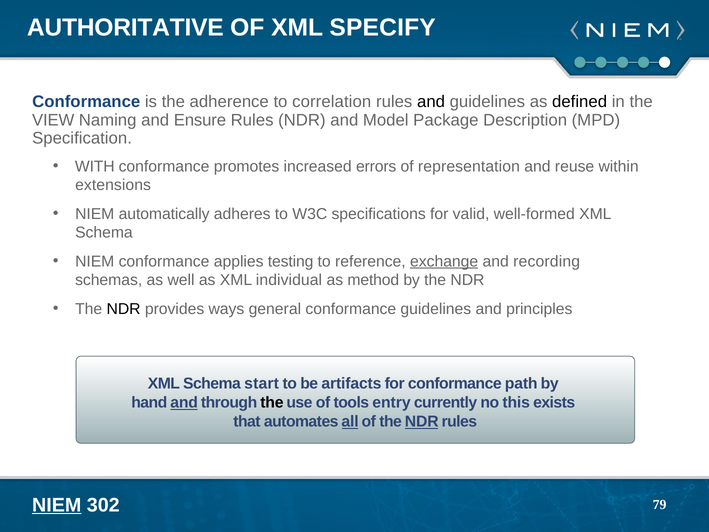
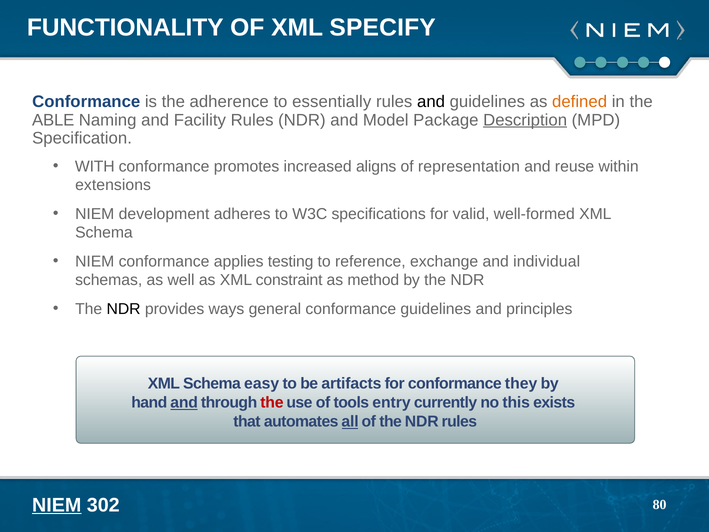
AUTHORITATIVE: AUTHORITATIVE -> FUNCTIONALITY
correlation: correlation -> essentially
defined colour: black -> orange
VIEW: VIEW -> ABLE
Ensure: Ensure -> Facility
Description underline: none -> present
errors: errors -> aligns
automatically: automatically -> development
exchange underline: present -> none
recording: recording -> individual
individual: individual -> constraint
start: start -> easy
path: path -> they
the at (272, 402) colour: black -> red
NDR at (422, 421) underline: present -> none
79: 79 -> 80
